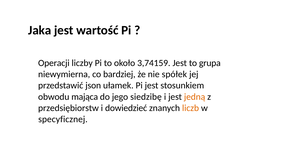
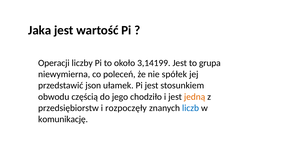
3,74159: 3,74159 -> 3,14199
bardziej: bardziej -> poleceń
mająca: mająca -> częścią
siedzibę: siedzibę -> chodziło
dowiedzieć: dowiedzieć -> rozpoczęły
liczb colour: orange -> blue
specyficznej: specyficznej -> komunikację
